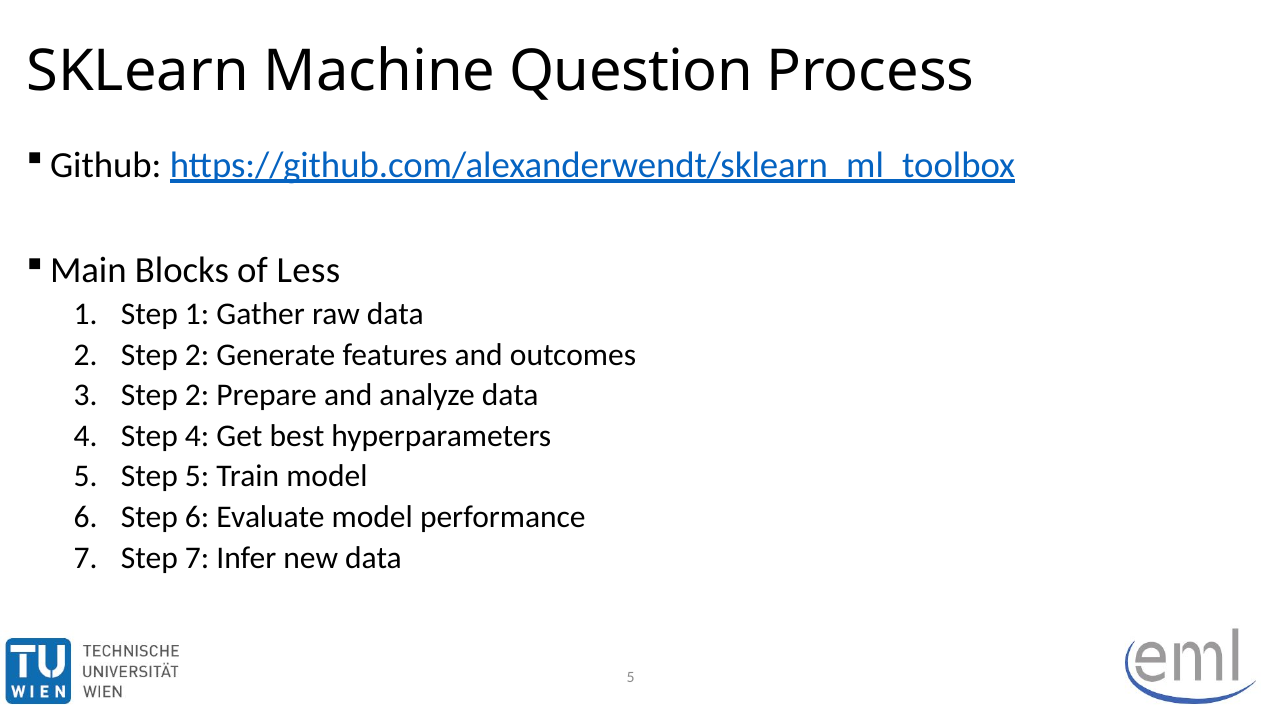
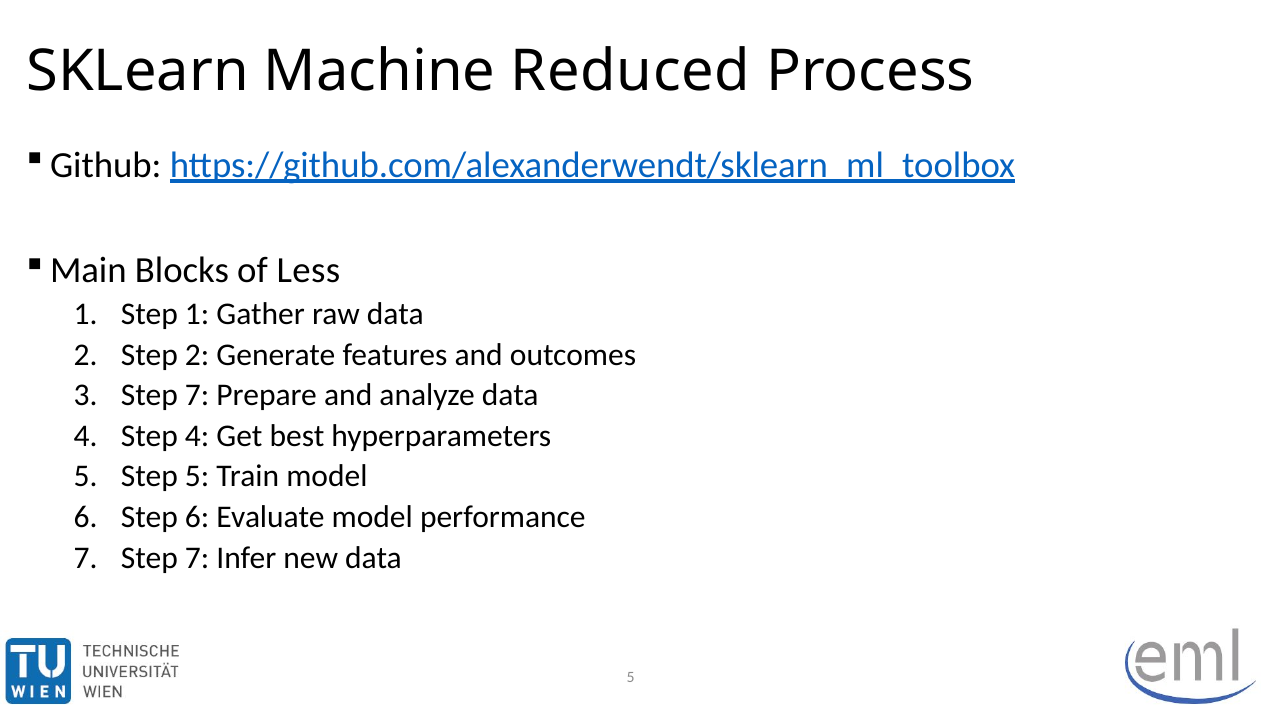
Question: Question -> Reduced
3 Step 2: 2 -> 7
